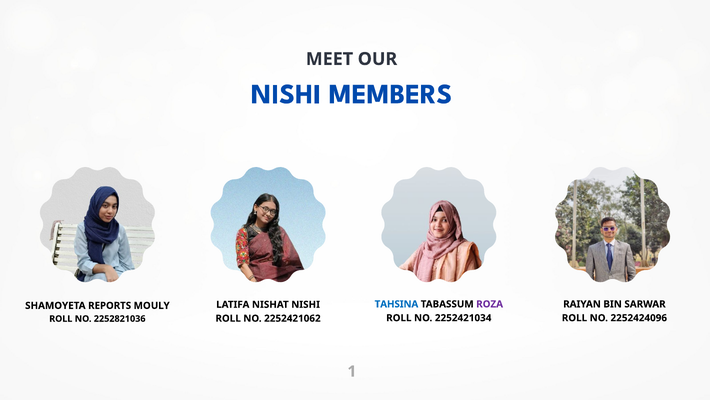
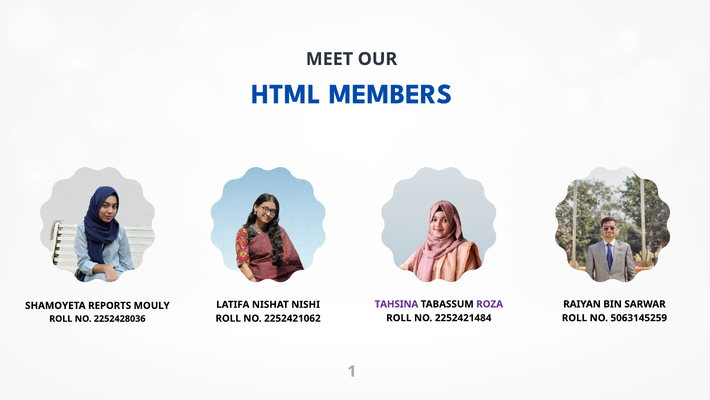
NISHI at (286, 94): NISHI -> HTML
TAHSINA colour: blue -> purple
2252421034: 2252421034 -> 2252421484
2252424096: 2252424096 -> 5063145259
2252821036: 2252821036 -> 2252428036
